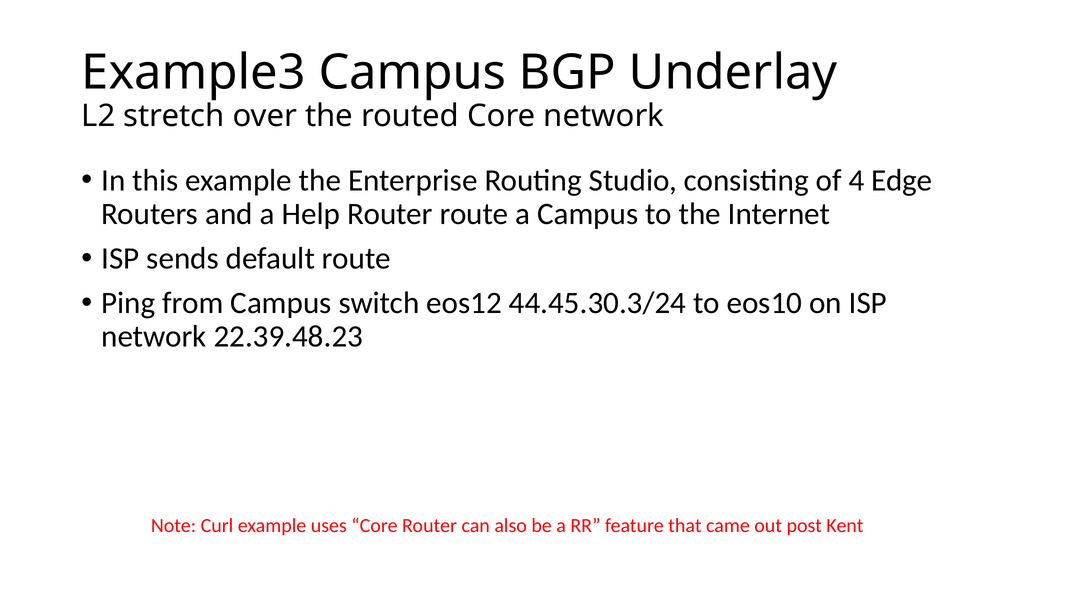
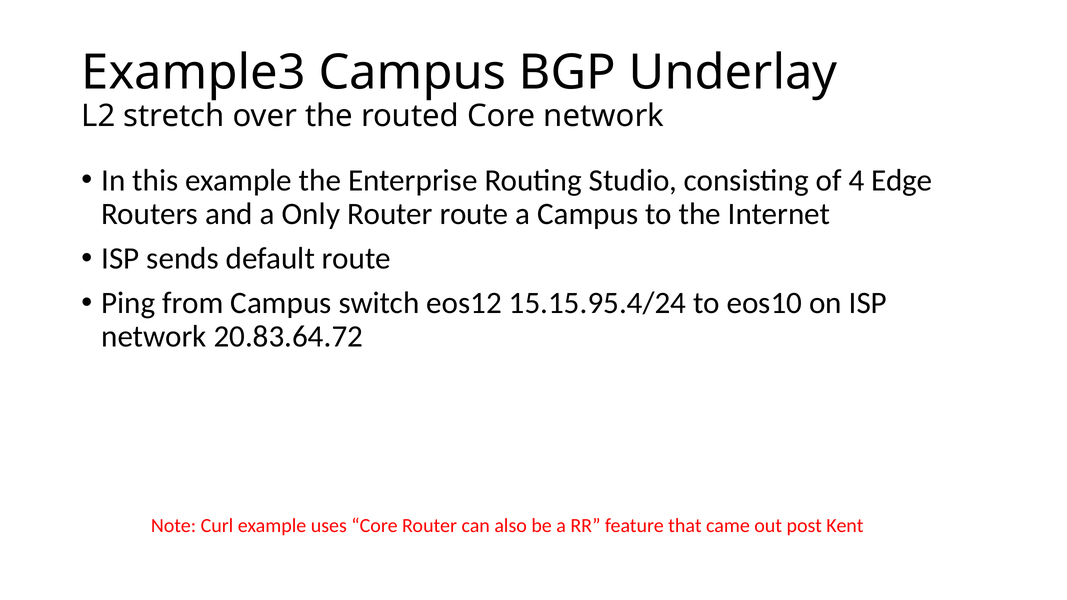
Help: Help -> Only
44.45.30.3/24: 44.45.30.3/24 -> 15.15.95.4/24
22.39.48.23: 22.39.48.23 -> 20.83.64.72
